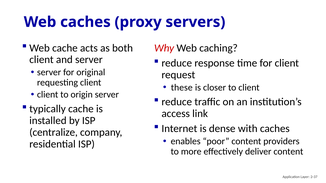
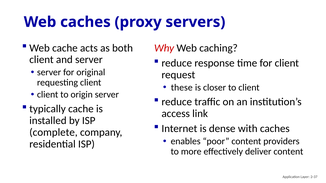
centralize: centralize -> complete
